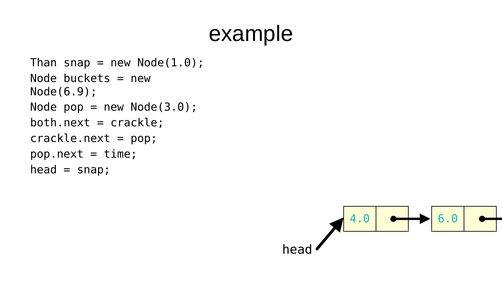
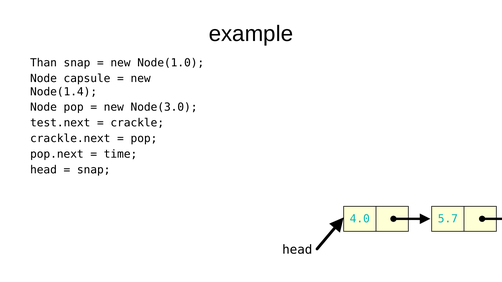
buckets: buckets -> capsule
Node(6.9: Node(6.9 -> Node(1.4
both.next: both.next -> test.next
6.0: 6.0 -> 5.7
